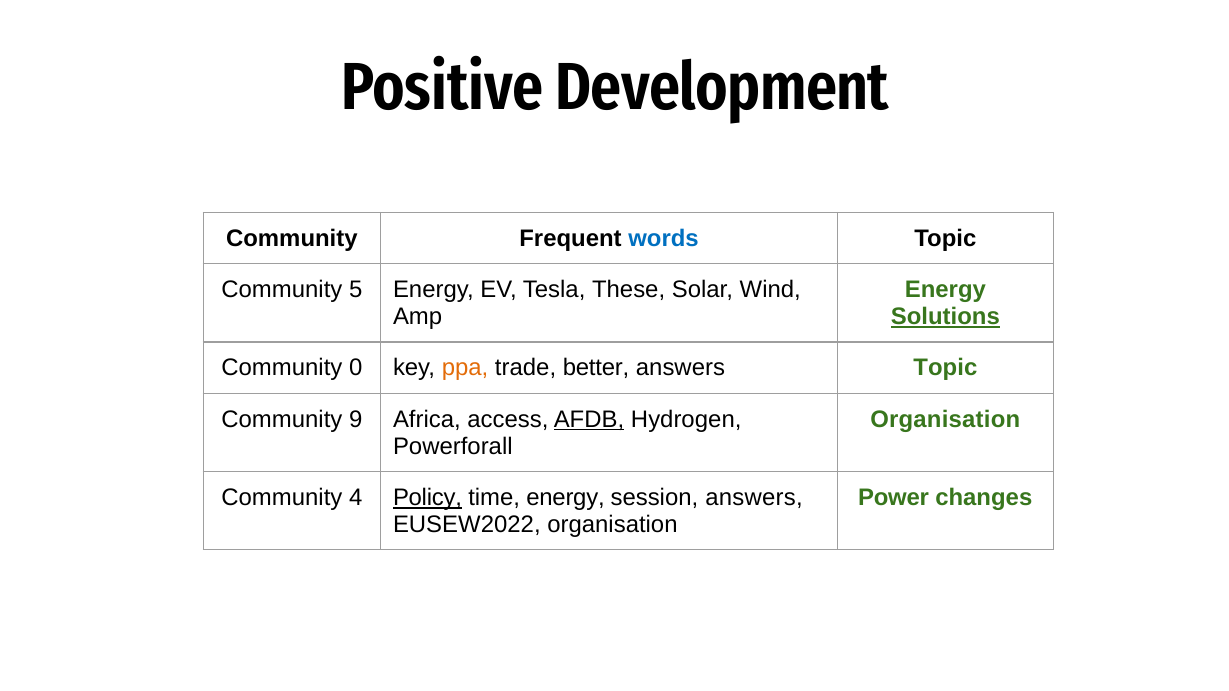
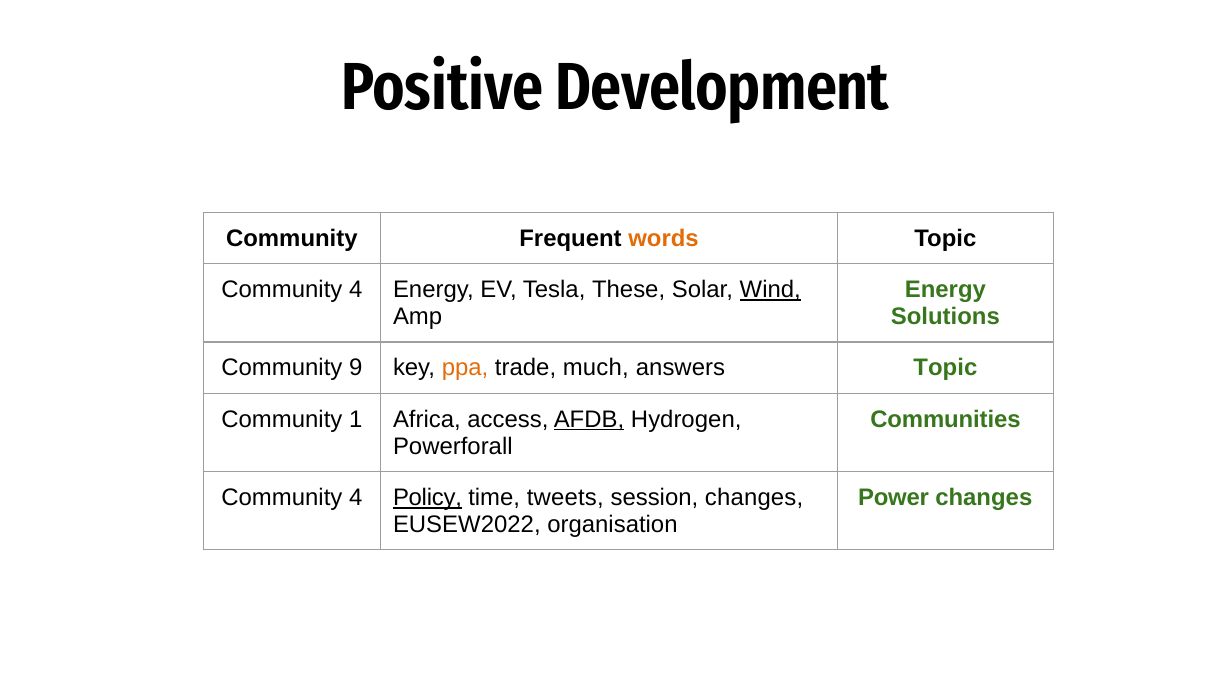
words colour: blue -> orange
5 at (356, 290): 5 -> 4
Wind underline: none -> present
Solutions underline: present -> none
0: 0 -> 9
better: better -> much
9: 9 -> 1
Organisation at (945, 420): Organisation -> Communities
time energy: energy -> tweets
session answers: answers -> changes
